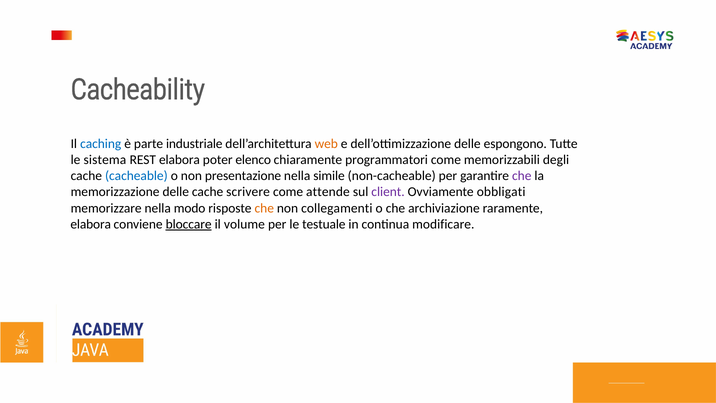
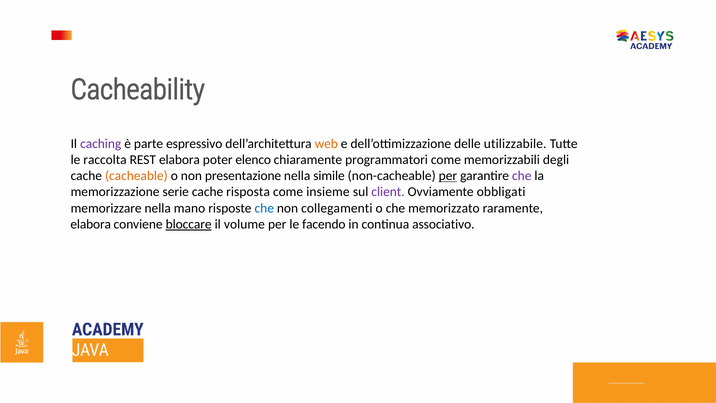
caching colour: blue -> purple
industriale: industriale -> espressivo
espongono: espongono -> utilizzabile
sistema: sistema -> raccolta
cacheable colour: blue -> orange
per at (448, 176) underline: none -> present
memorizzazione delle: delle -> serie
scrivere: scrivere -> risposta
attende: attende -> insieme
modo: modo -> mano
che at (264, 208) colour: orange -> blue
archiviazione: archiviazione -> memorizzato
testuale: testuale -> facendo
modificare: modificare -> associativo
